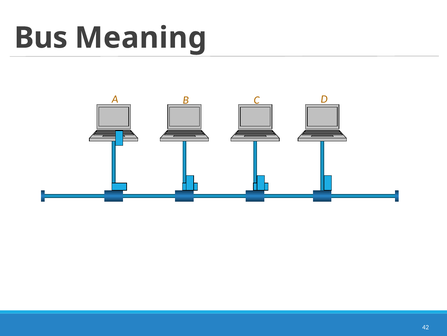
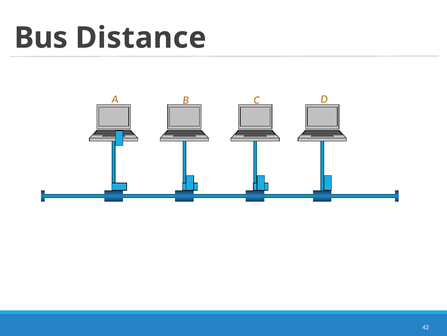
Meaning: Meaning -> Distance
